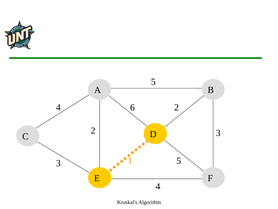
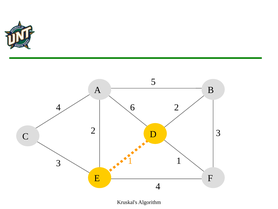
1 5: 5 -> 1
